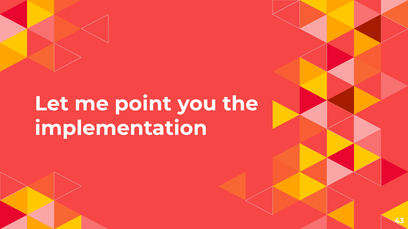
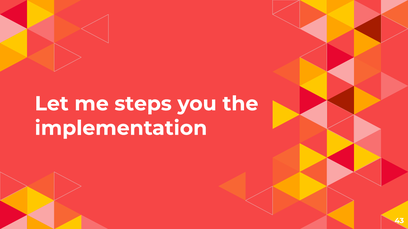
point: point -> steps
